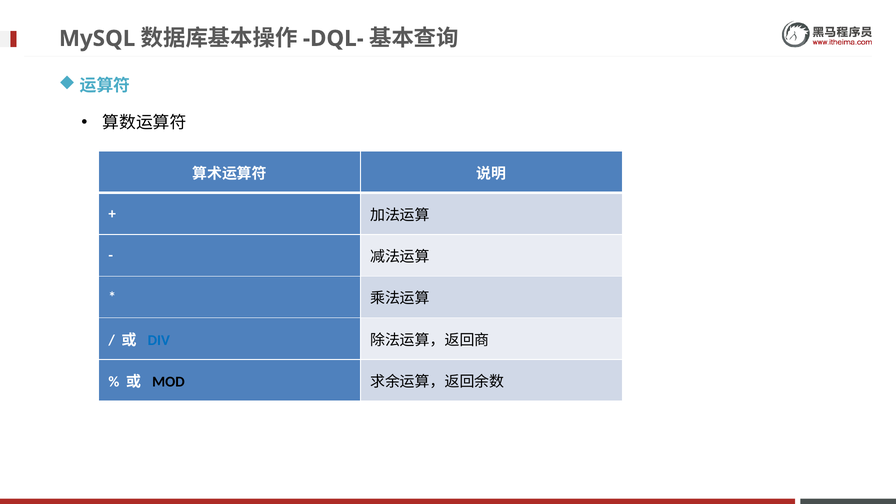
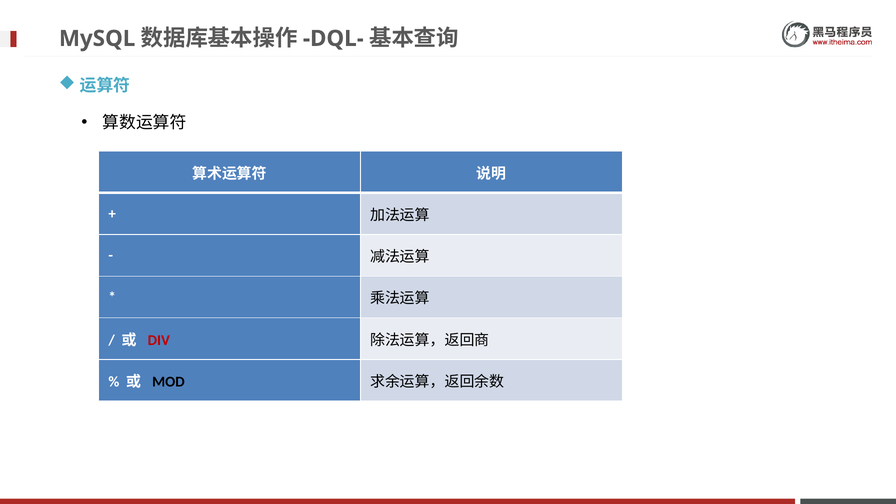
DIV colour: blue -> red
